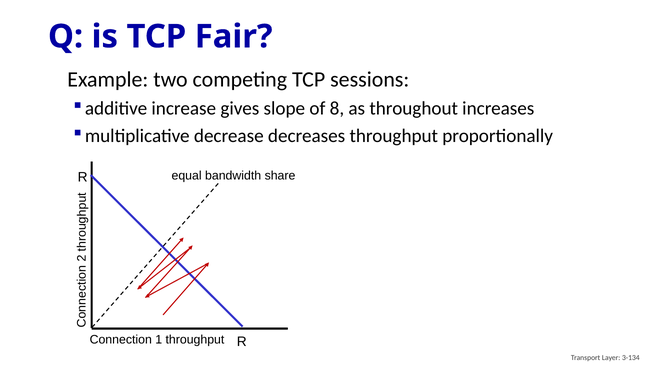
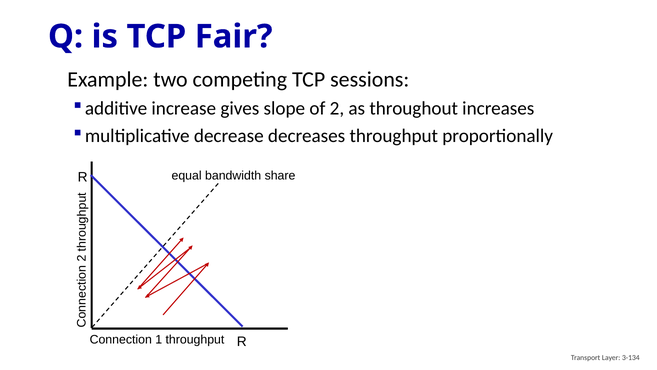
of 8: 8 -> 2
